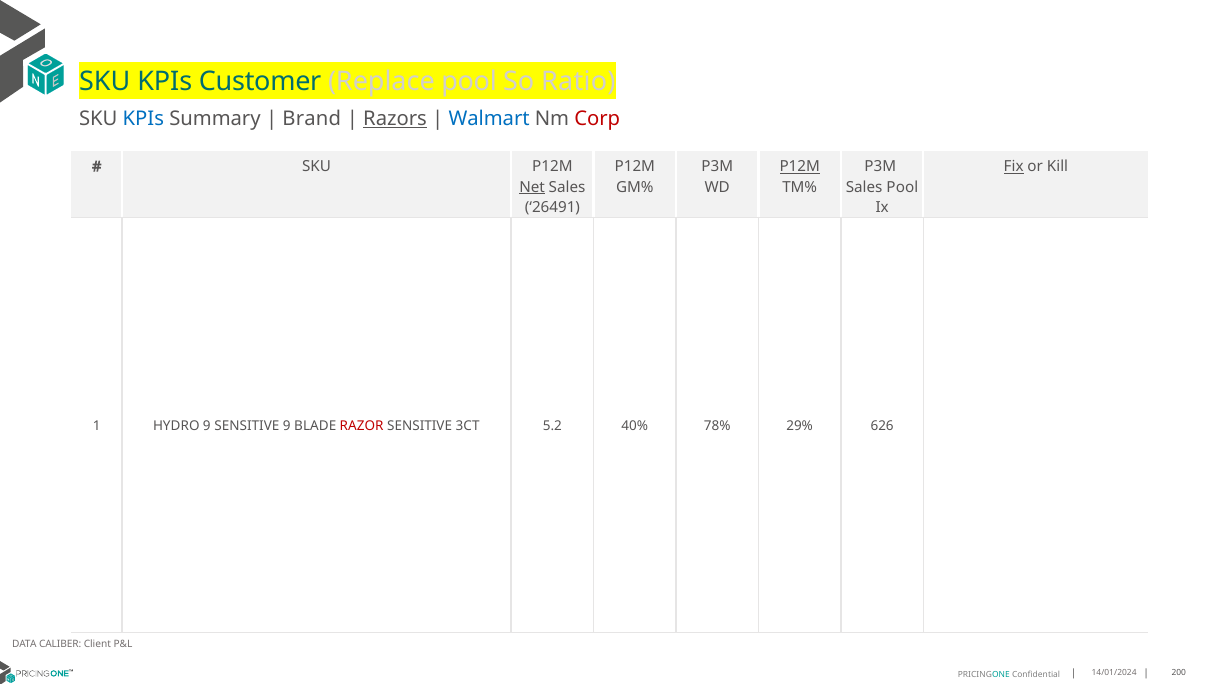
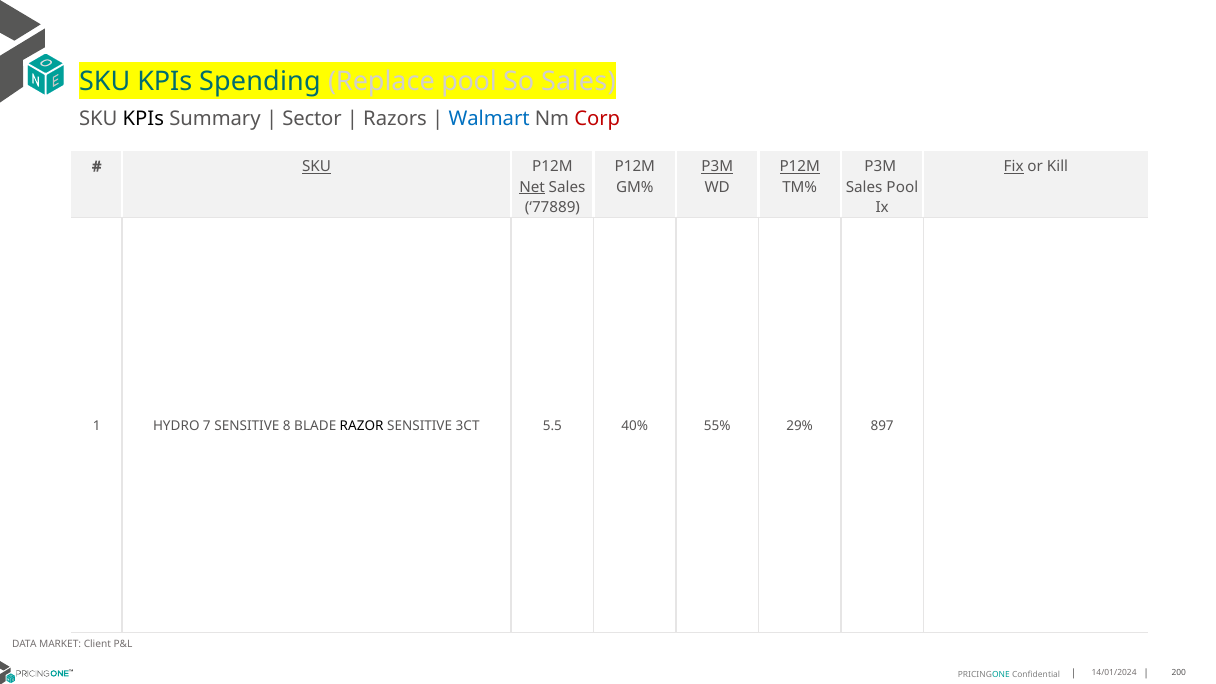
Customer: Customer -> Spending
So Ratio: Ratio -> Sales
KPIs at (143, 119) colour: blue -> black
Brand: Brand -> Sector
Razors underline: present -> none
P3M at (717, 167) underline: none -> present
SKU at (317, 167) underline: none -> present
26491: 26491 -> 77889
HYDRO 9: 9 -> 7
SENSITIVE 9: 9 -> 8
RAZOR colour: red -> black
5.2: 5.2 -> 5.5
78%: 78% -> 55%
626: 626 -> 897
CALIBER: CALIBER -> MARKET
